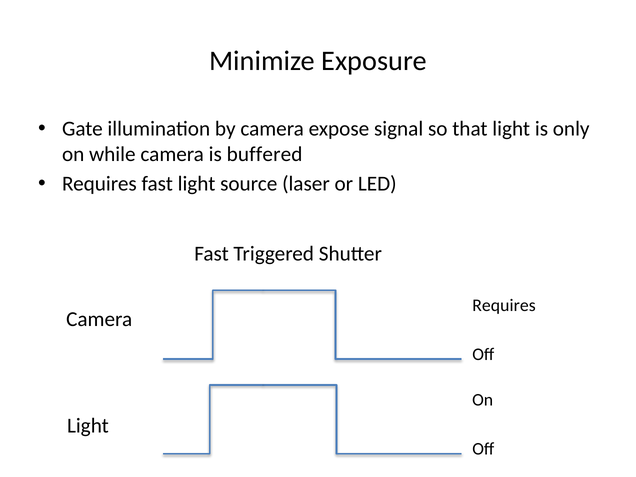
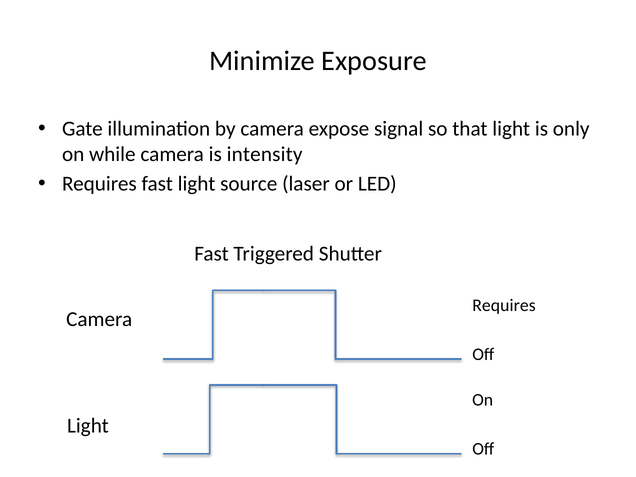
buffered: buffered -> intensity
